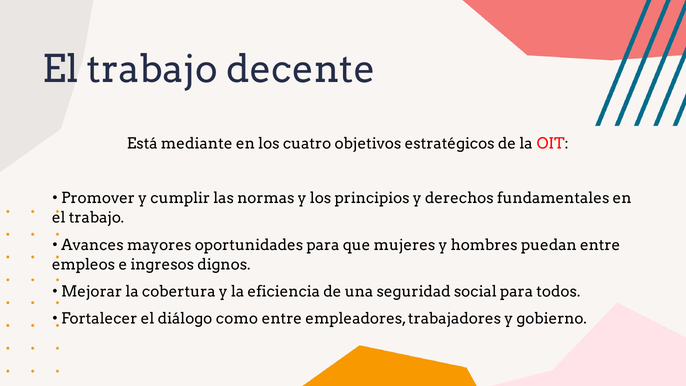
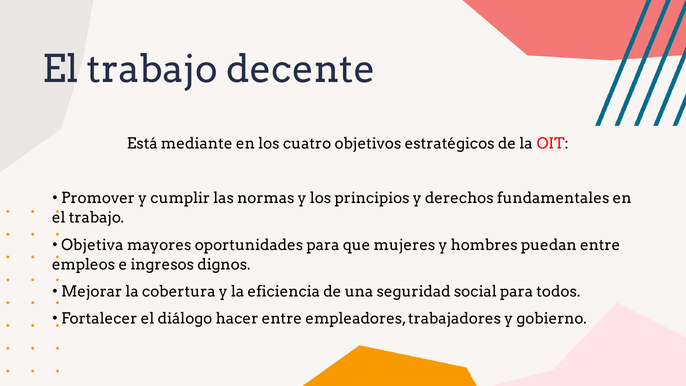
Avances: Avances -> Objetiva
como: como -> hacer
